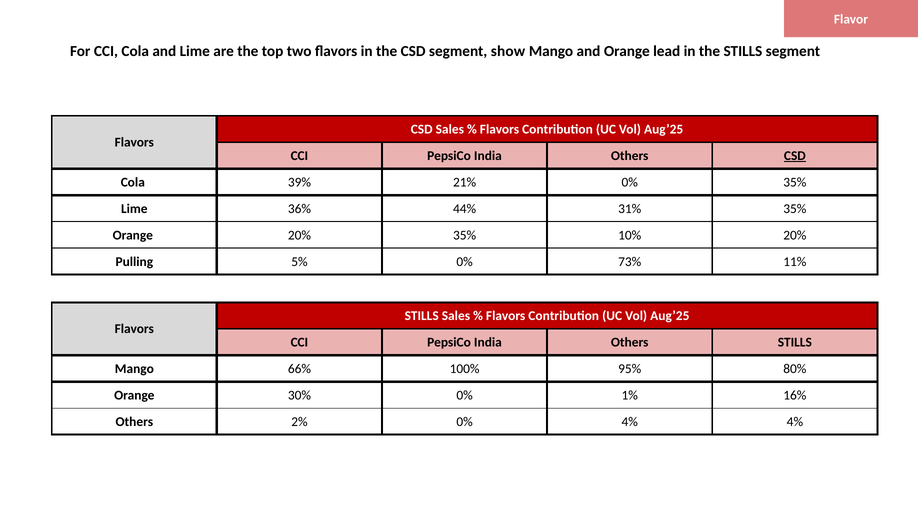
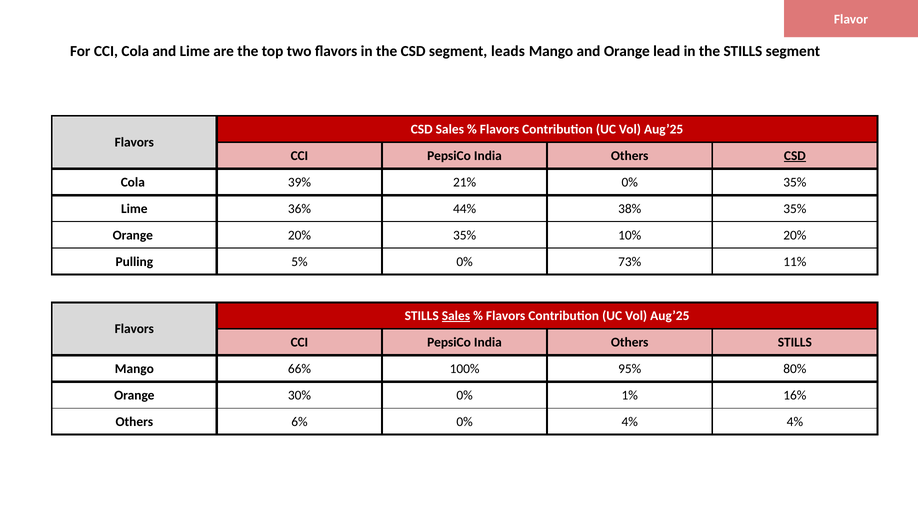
show: show -> leads
31%: 31% -> 38%
Sales at (456, 316) underline: none -> present
2%: 2% -> 6%
